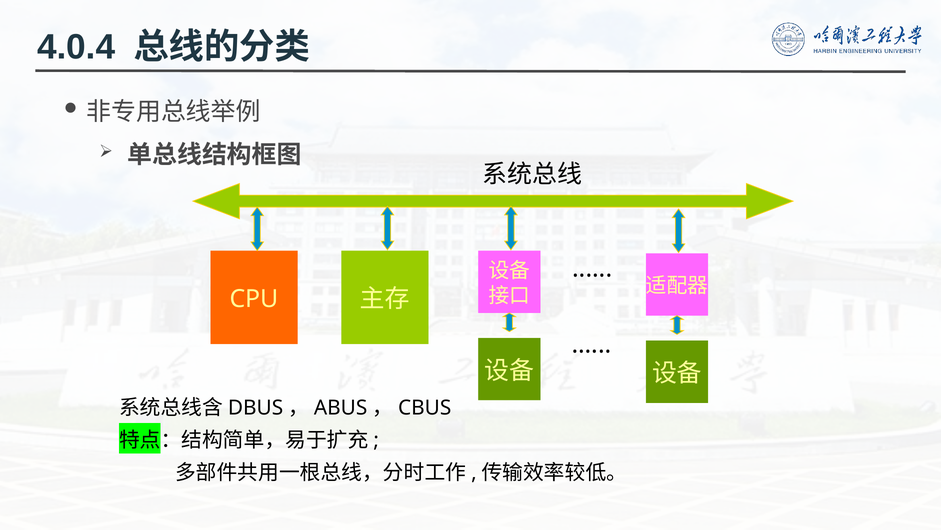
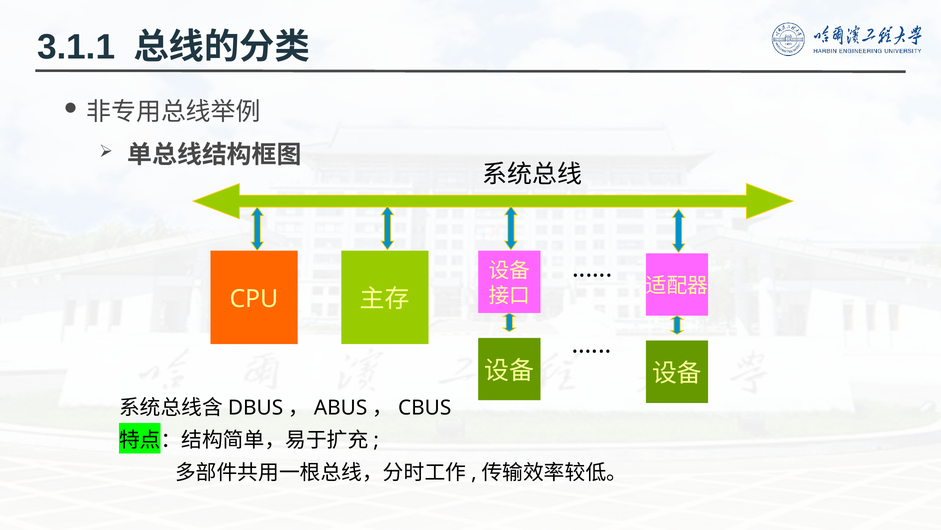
4.0.4: 4.0.4 -> 3.1.1
